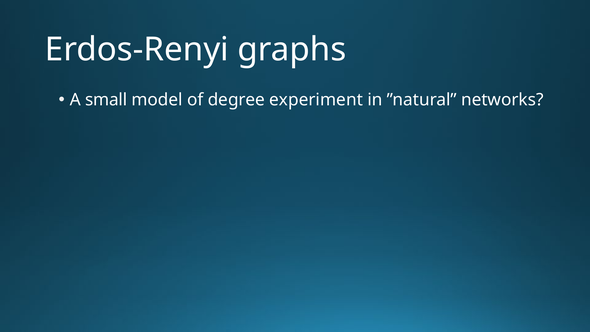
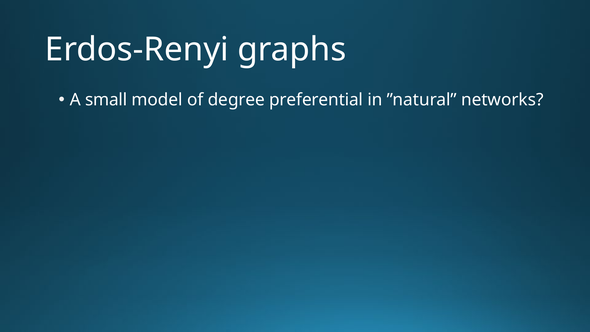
experiment: experiment -> preferential
